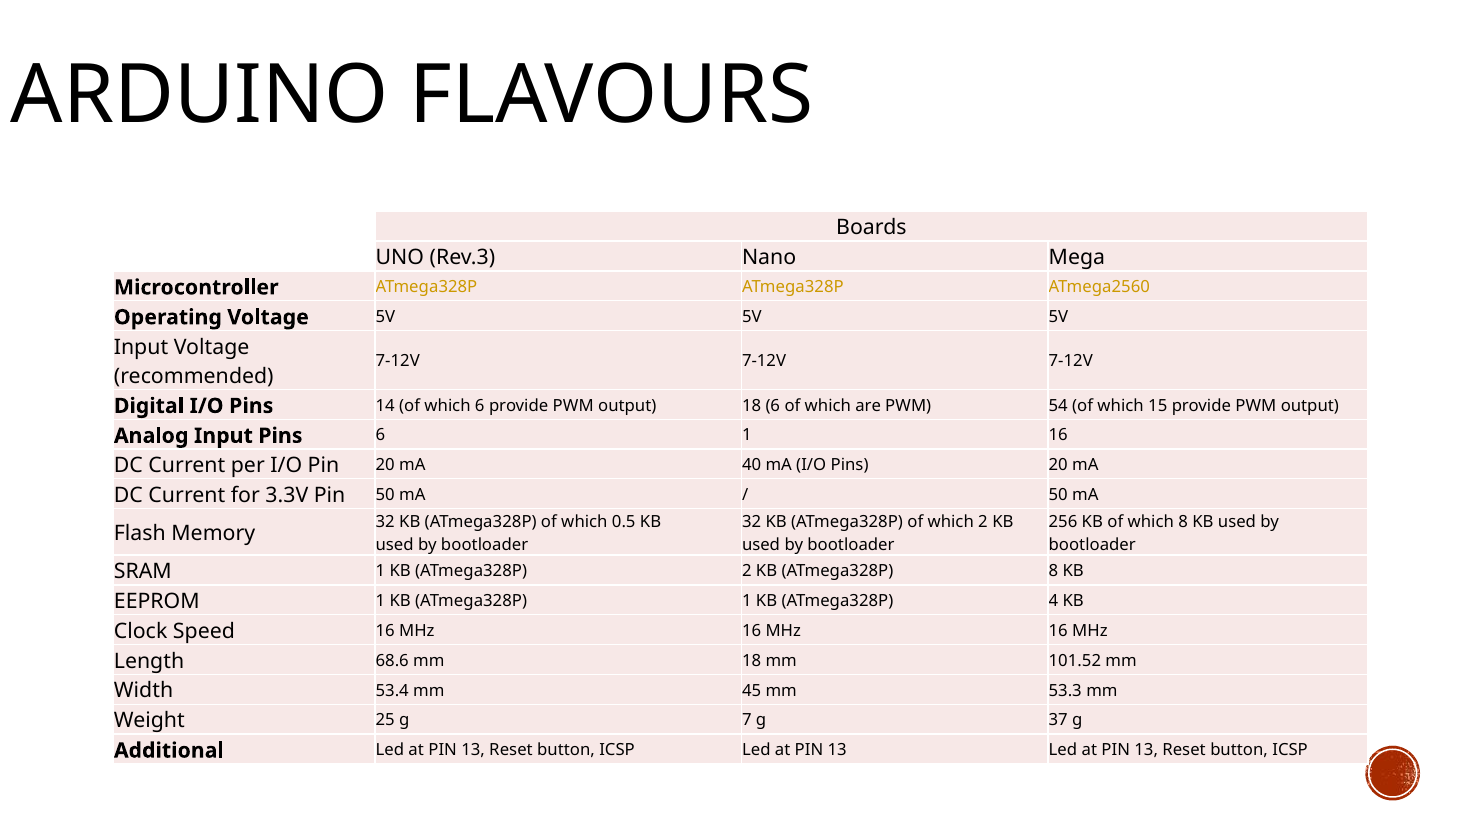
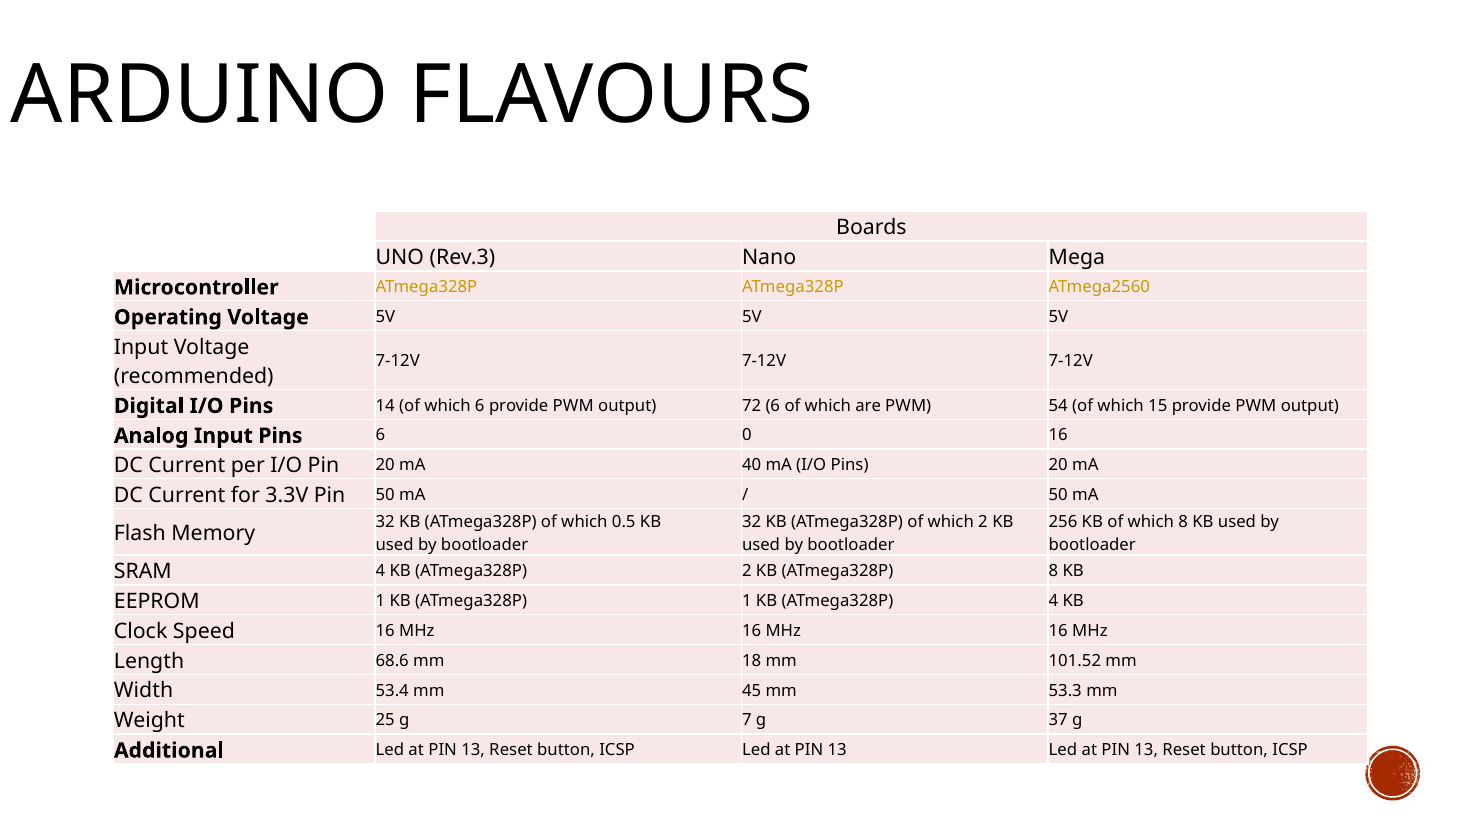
output 18: 18 -> 72
6 1: 1 -> 0
1 at (380, 572): 1 -> 4
